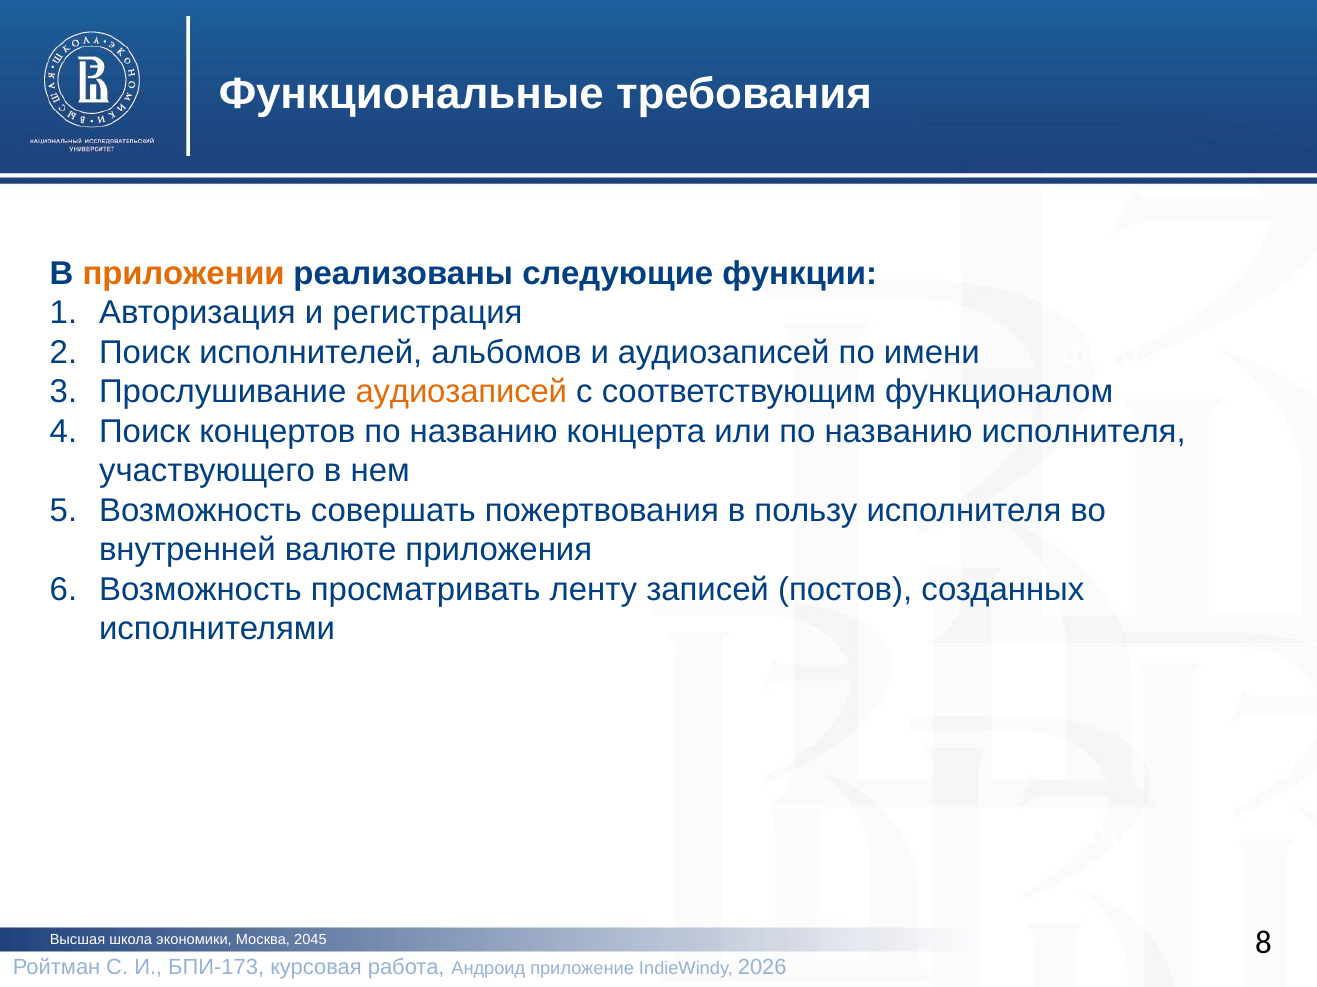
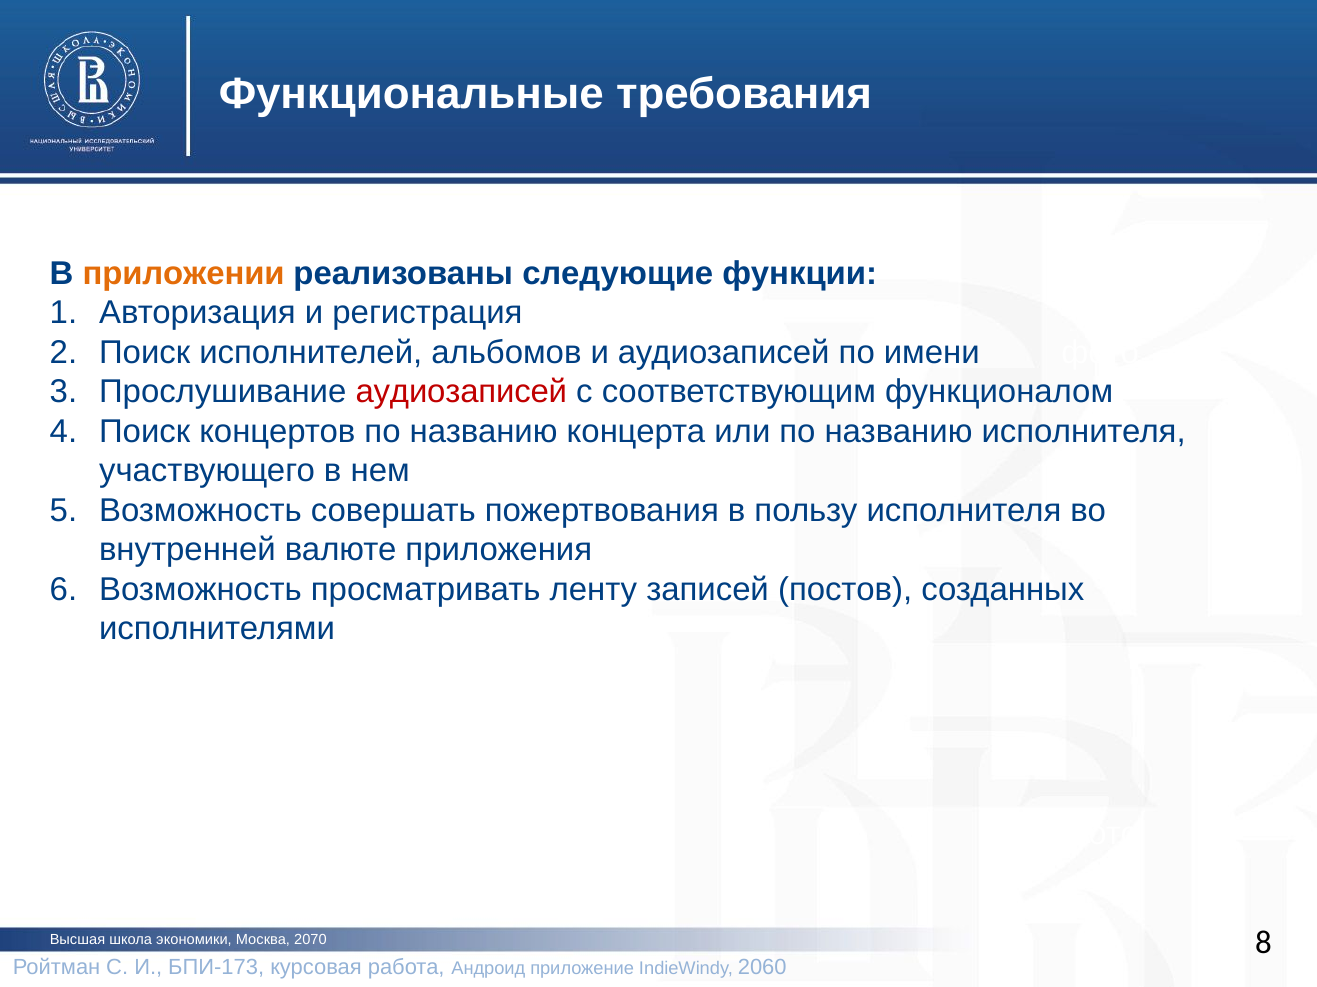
аудиозаписей at (461, 392) colour: orange -> red
2045: 2045 -> 2070
2026: 2026 -> 2060
